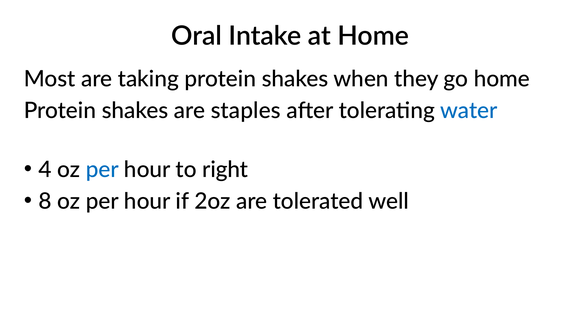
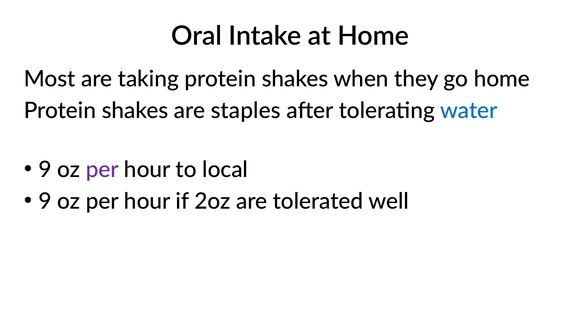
4 at (45, 170): 4 -> 9
per at (102, 170) colour: blue -> purple
right: right -> local
8 at (45, 202): 8 -> 9
